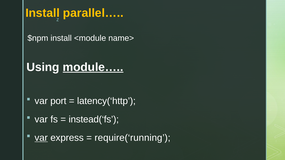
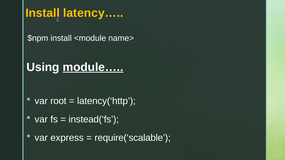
parallel…: parallel… -> latency…
port: port -> root
var at (41, 138) underline: present -> none
require(‘running: require(‘running -> require(‘scalable
